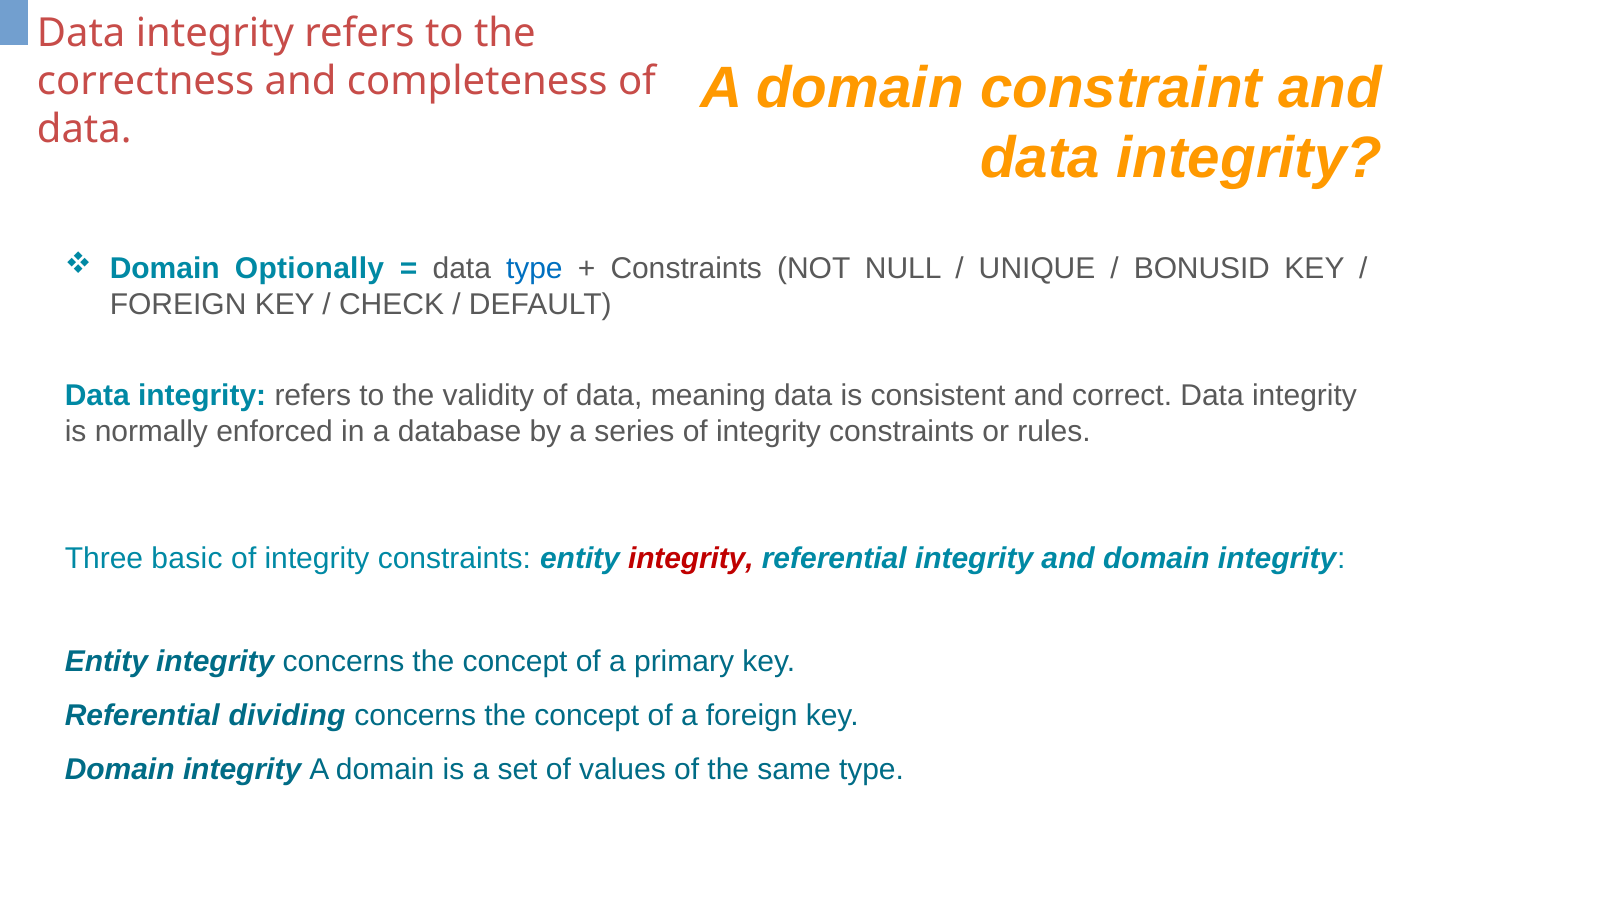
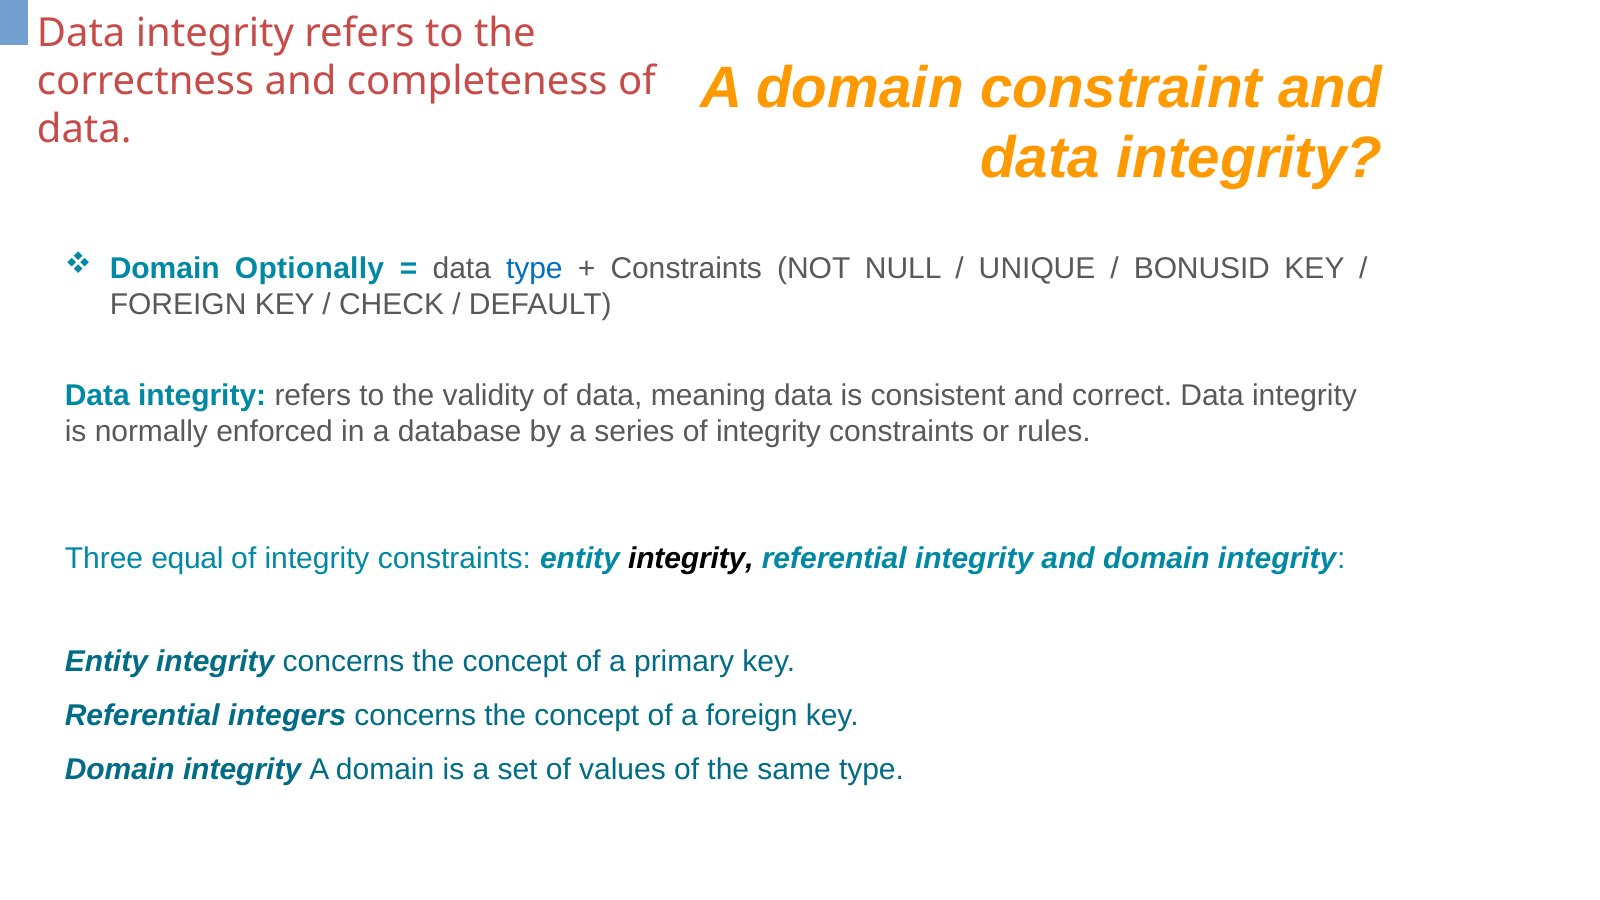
basic: basic -> equal
integrity at (691, 559) colour: red -> black
dividing: dividing -> integers
